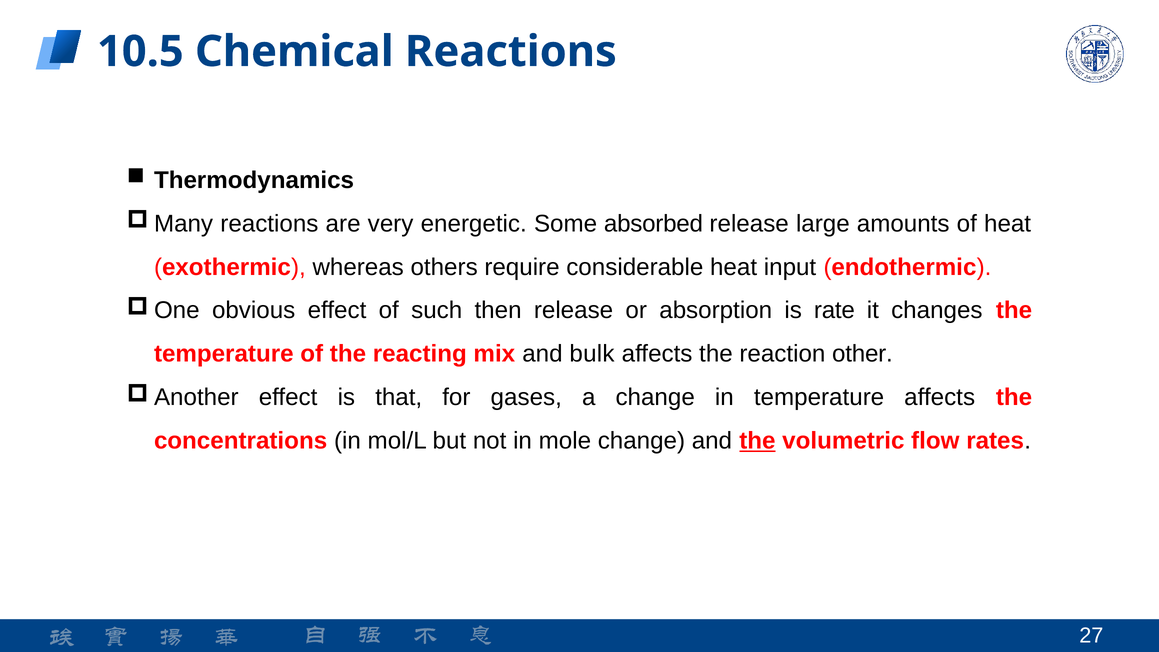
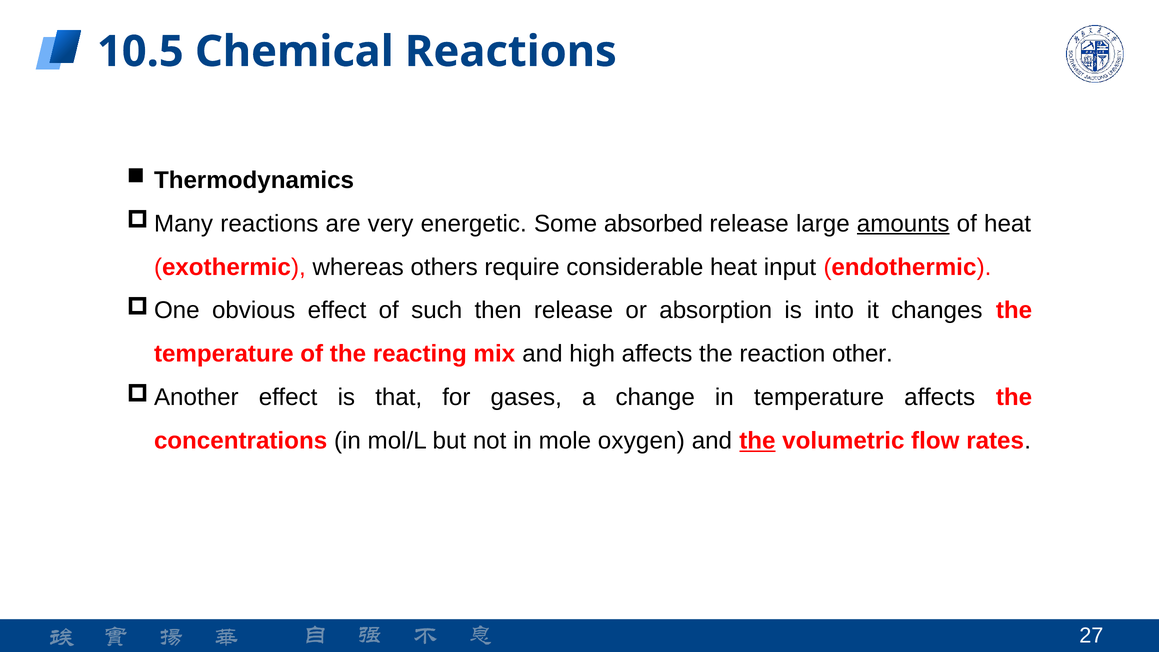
amounts underline: none -> present
rate: rate -> into
bulk: bulk -> high
mole change: change -> oxygen
